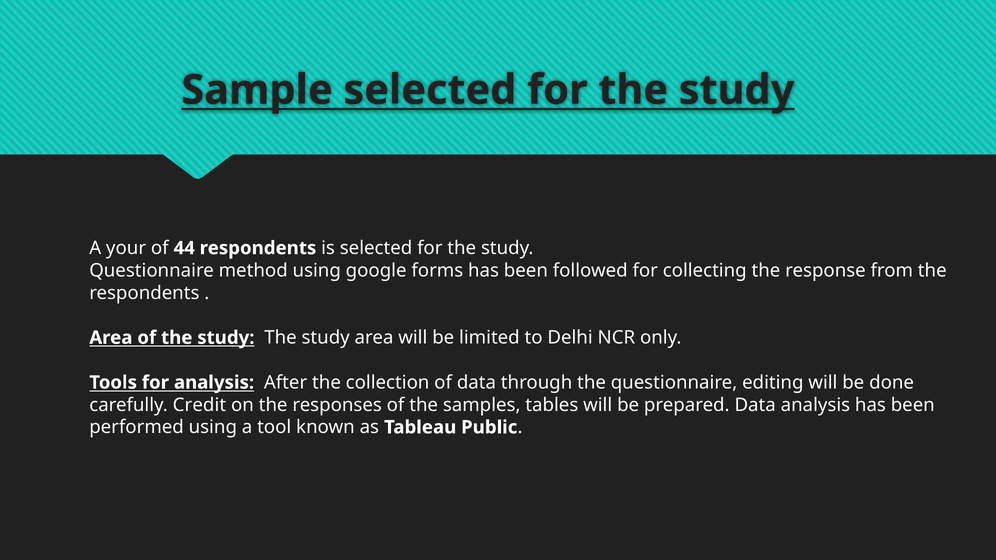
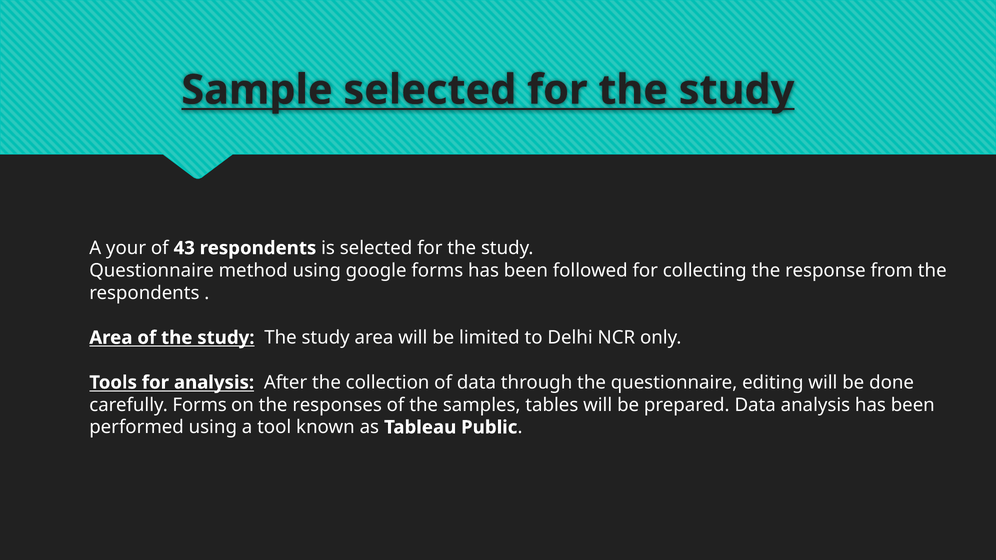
44: 44 -> 43
carefully Credit: Credit -> Forms
